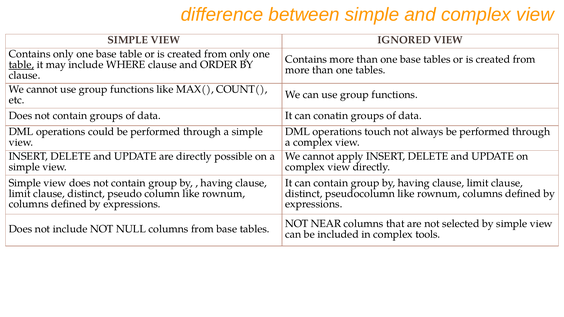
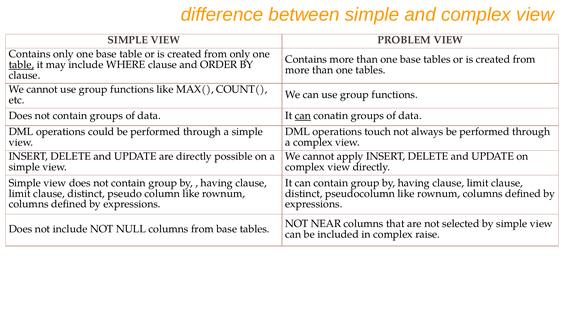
IGNORED: IGNORED -> PROBLEM
can at (303, 116) underline: none -> present
tools: tools -> raise
